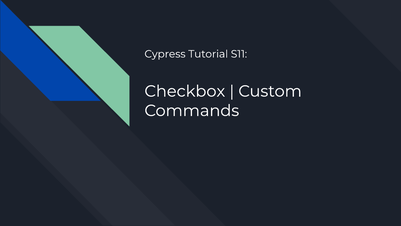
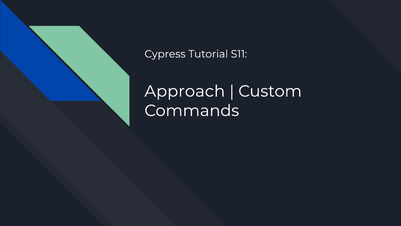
Checkbox: Checkbox -> Approach
